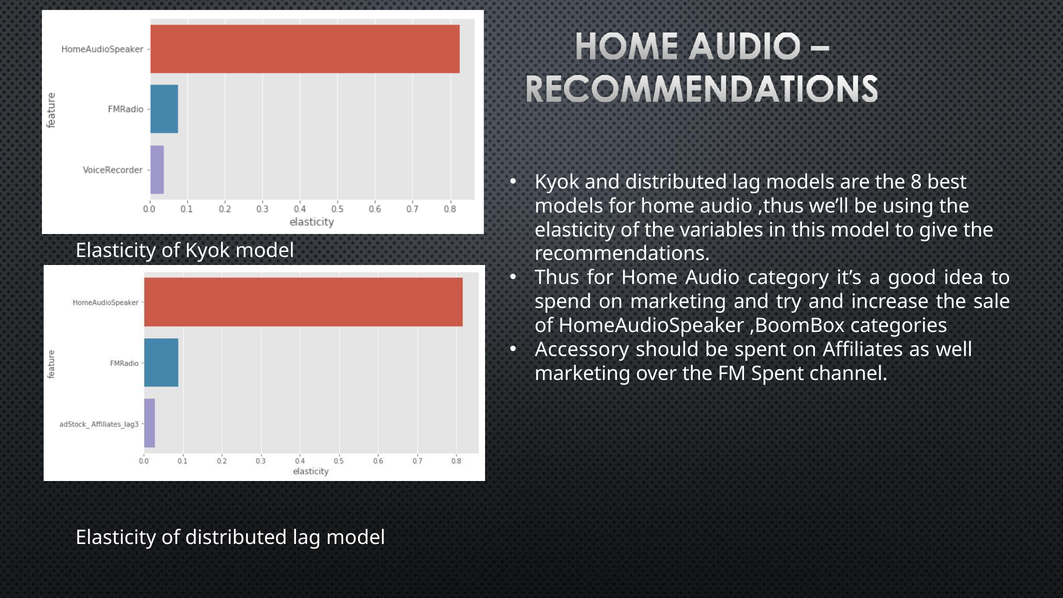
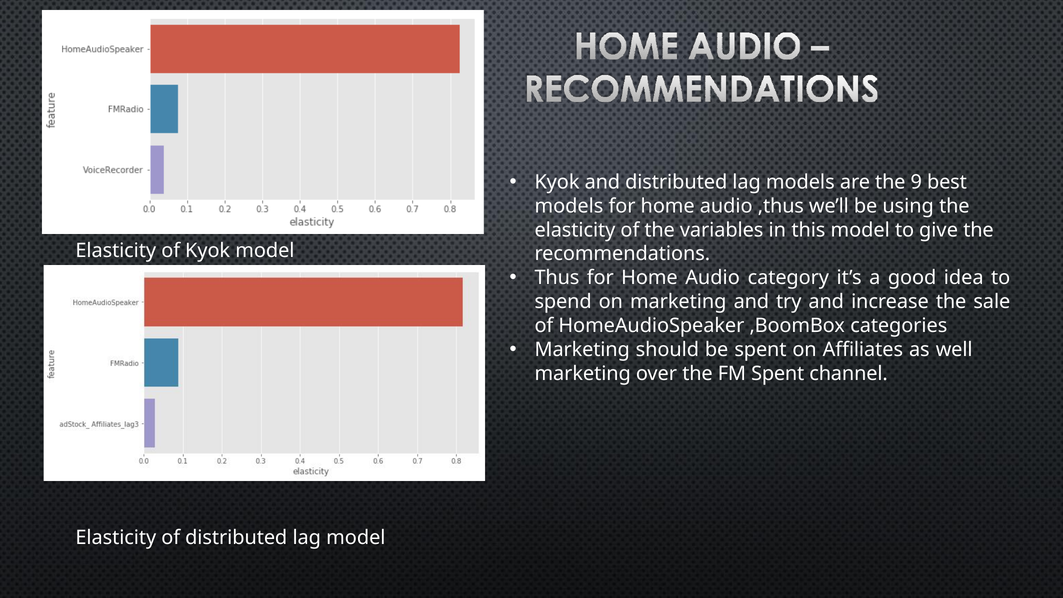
8: 8 -> 9
Accessory at (582, 350): Accessory -> Marketing
